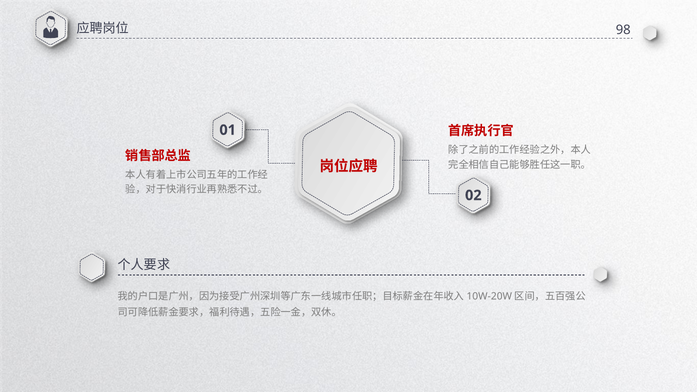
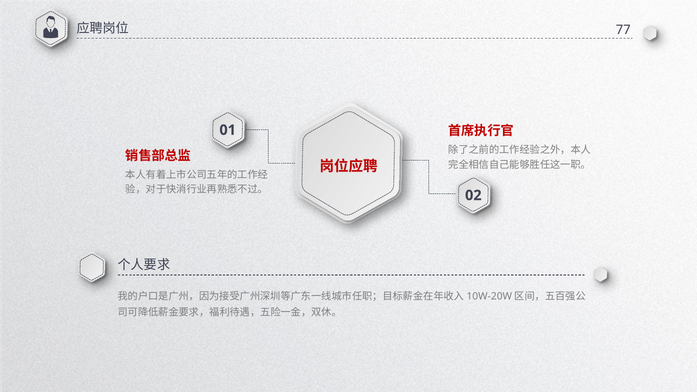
98: 98 -> 77
